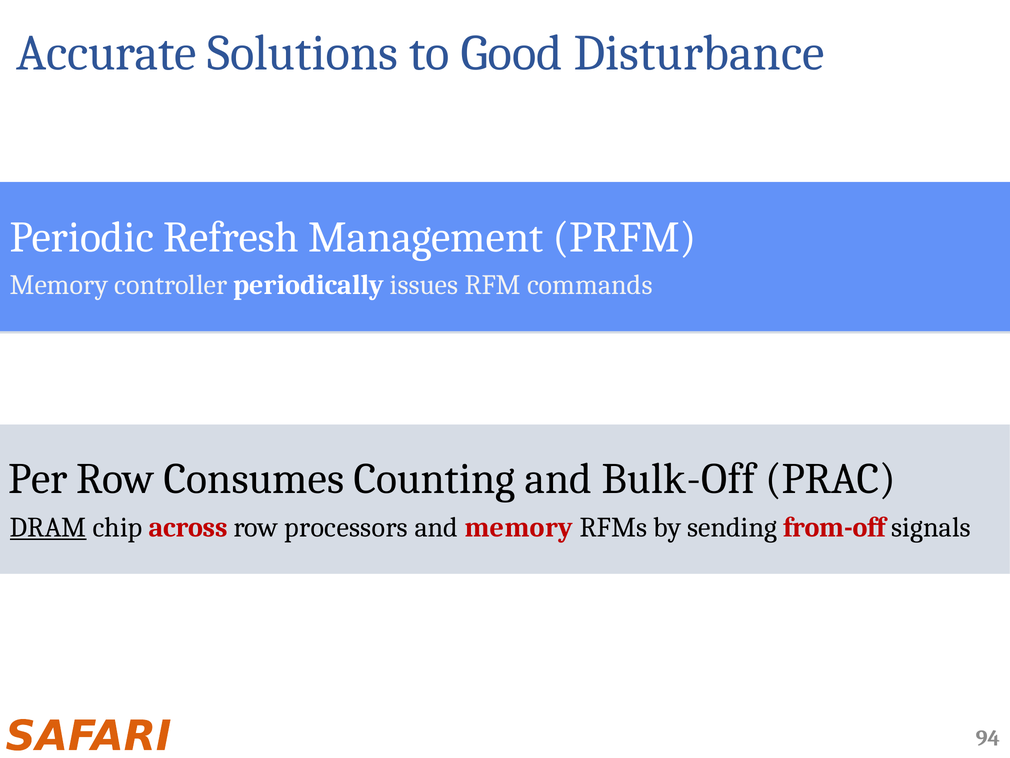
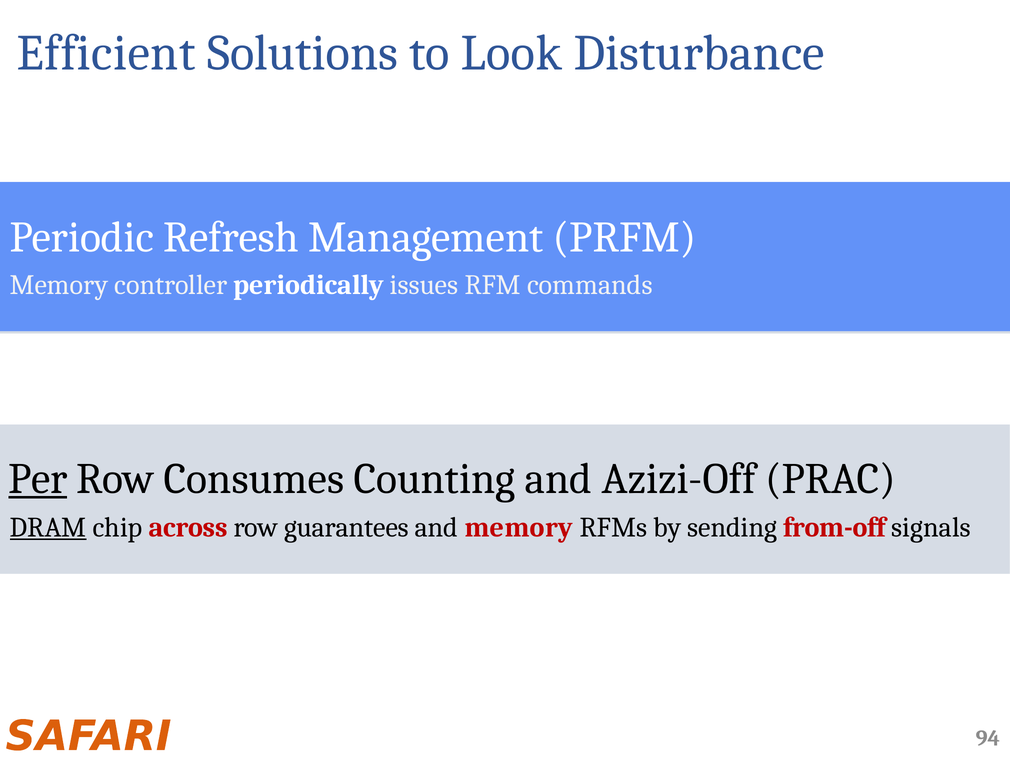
Accurate: Accurate -> Efficient
Good: Good -> Look
Per underline: none -> present
Bulk-Off: Bulk-Off -> Azizi-Off
processors: processors -> guarantees
